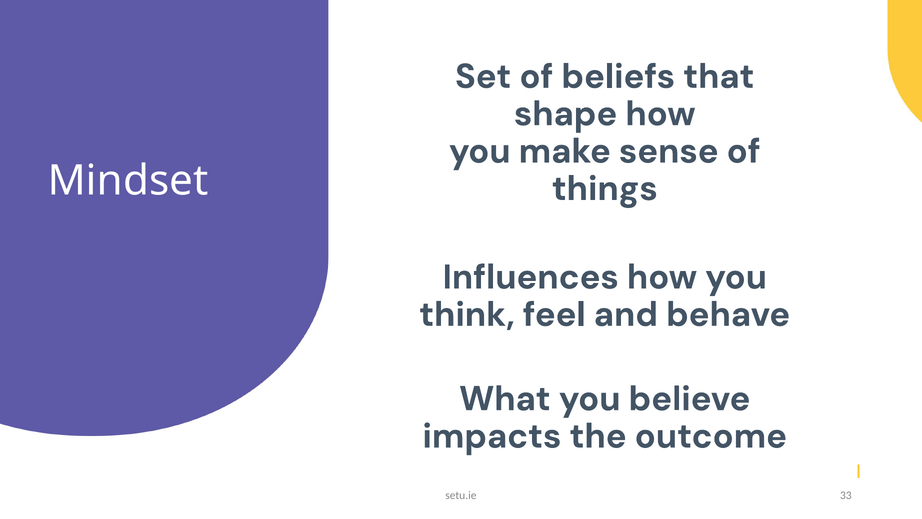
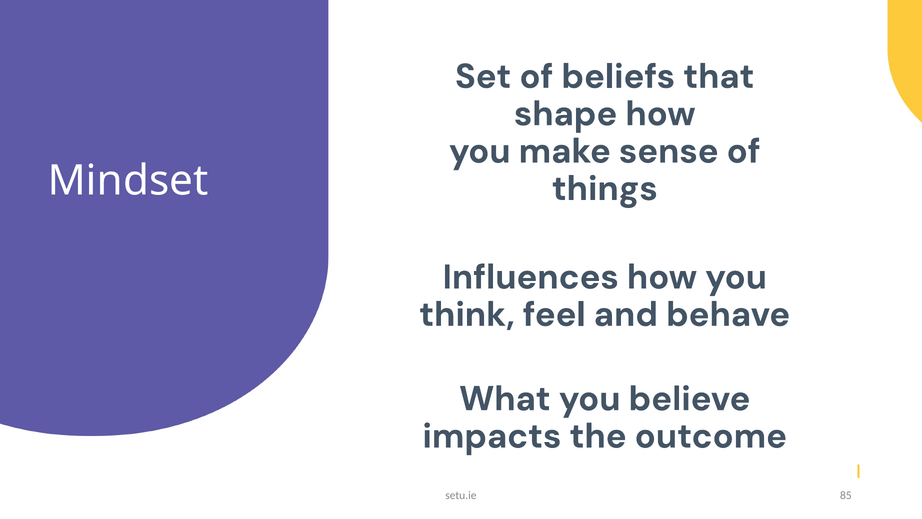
33: 33 -> 85
